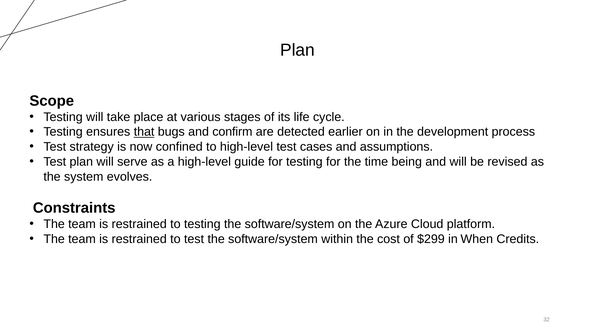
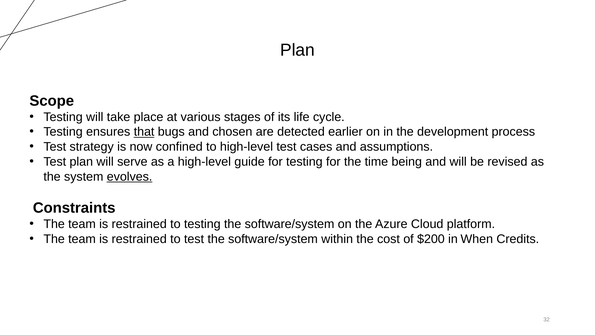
confirm: confirm -> chosen
evolves underline: none -> present
$299: $299 -> $200
